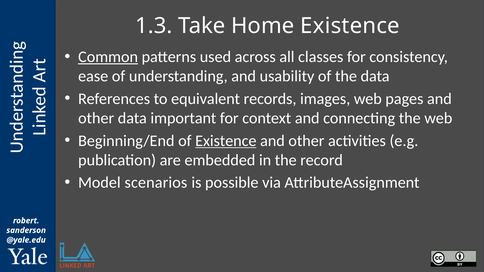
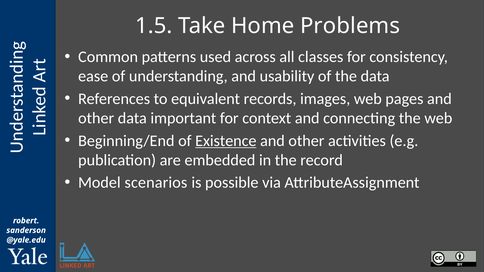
1.3: 1.3 -> 1.5
Home Existence: Existence -> Problems
Common underline: present -> none
